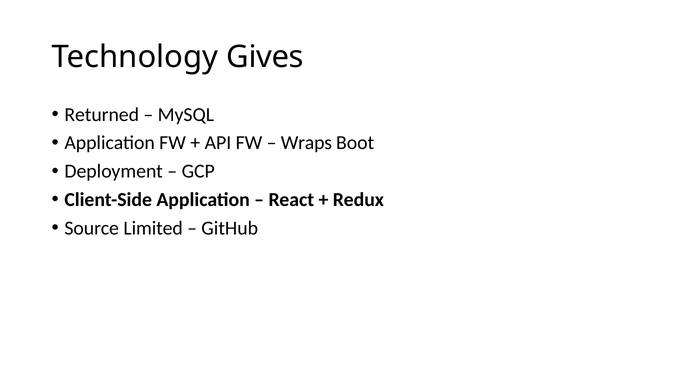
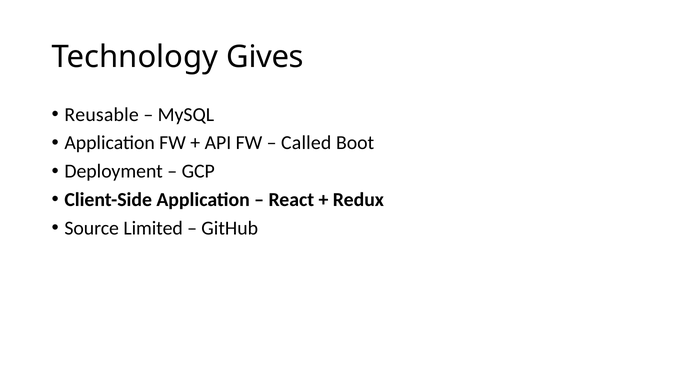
Returned: Returned -> Reusable
Wraps: Wraps -> Called
